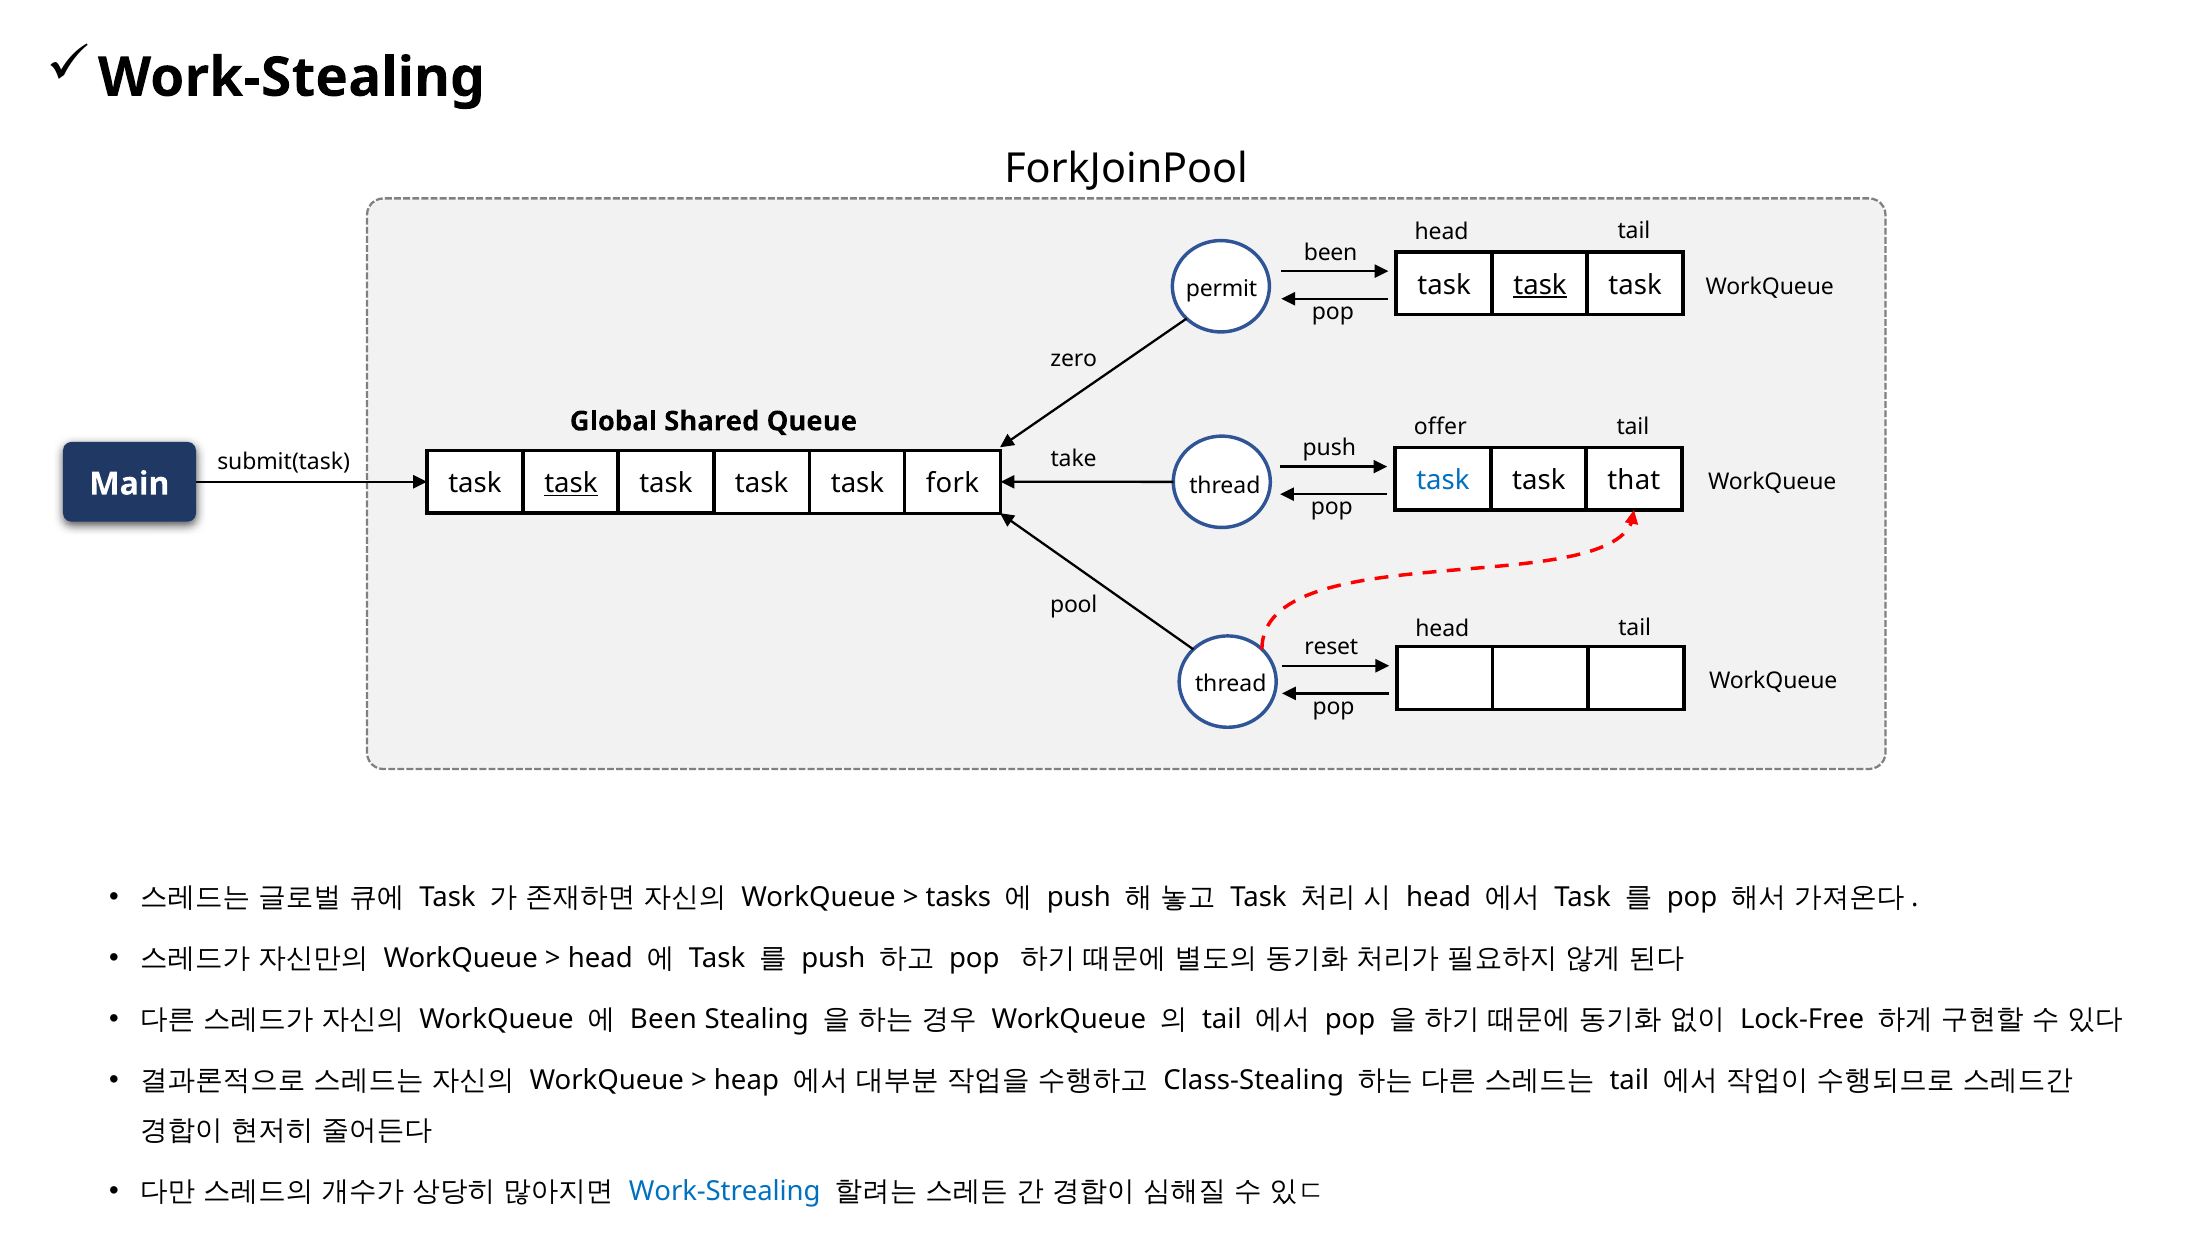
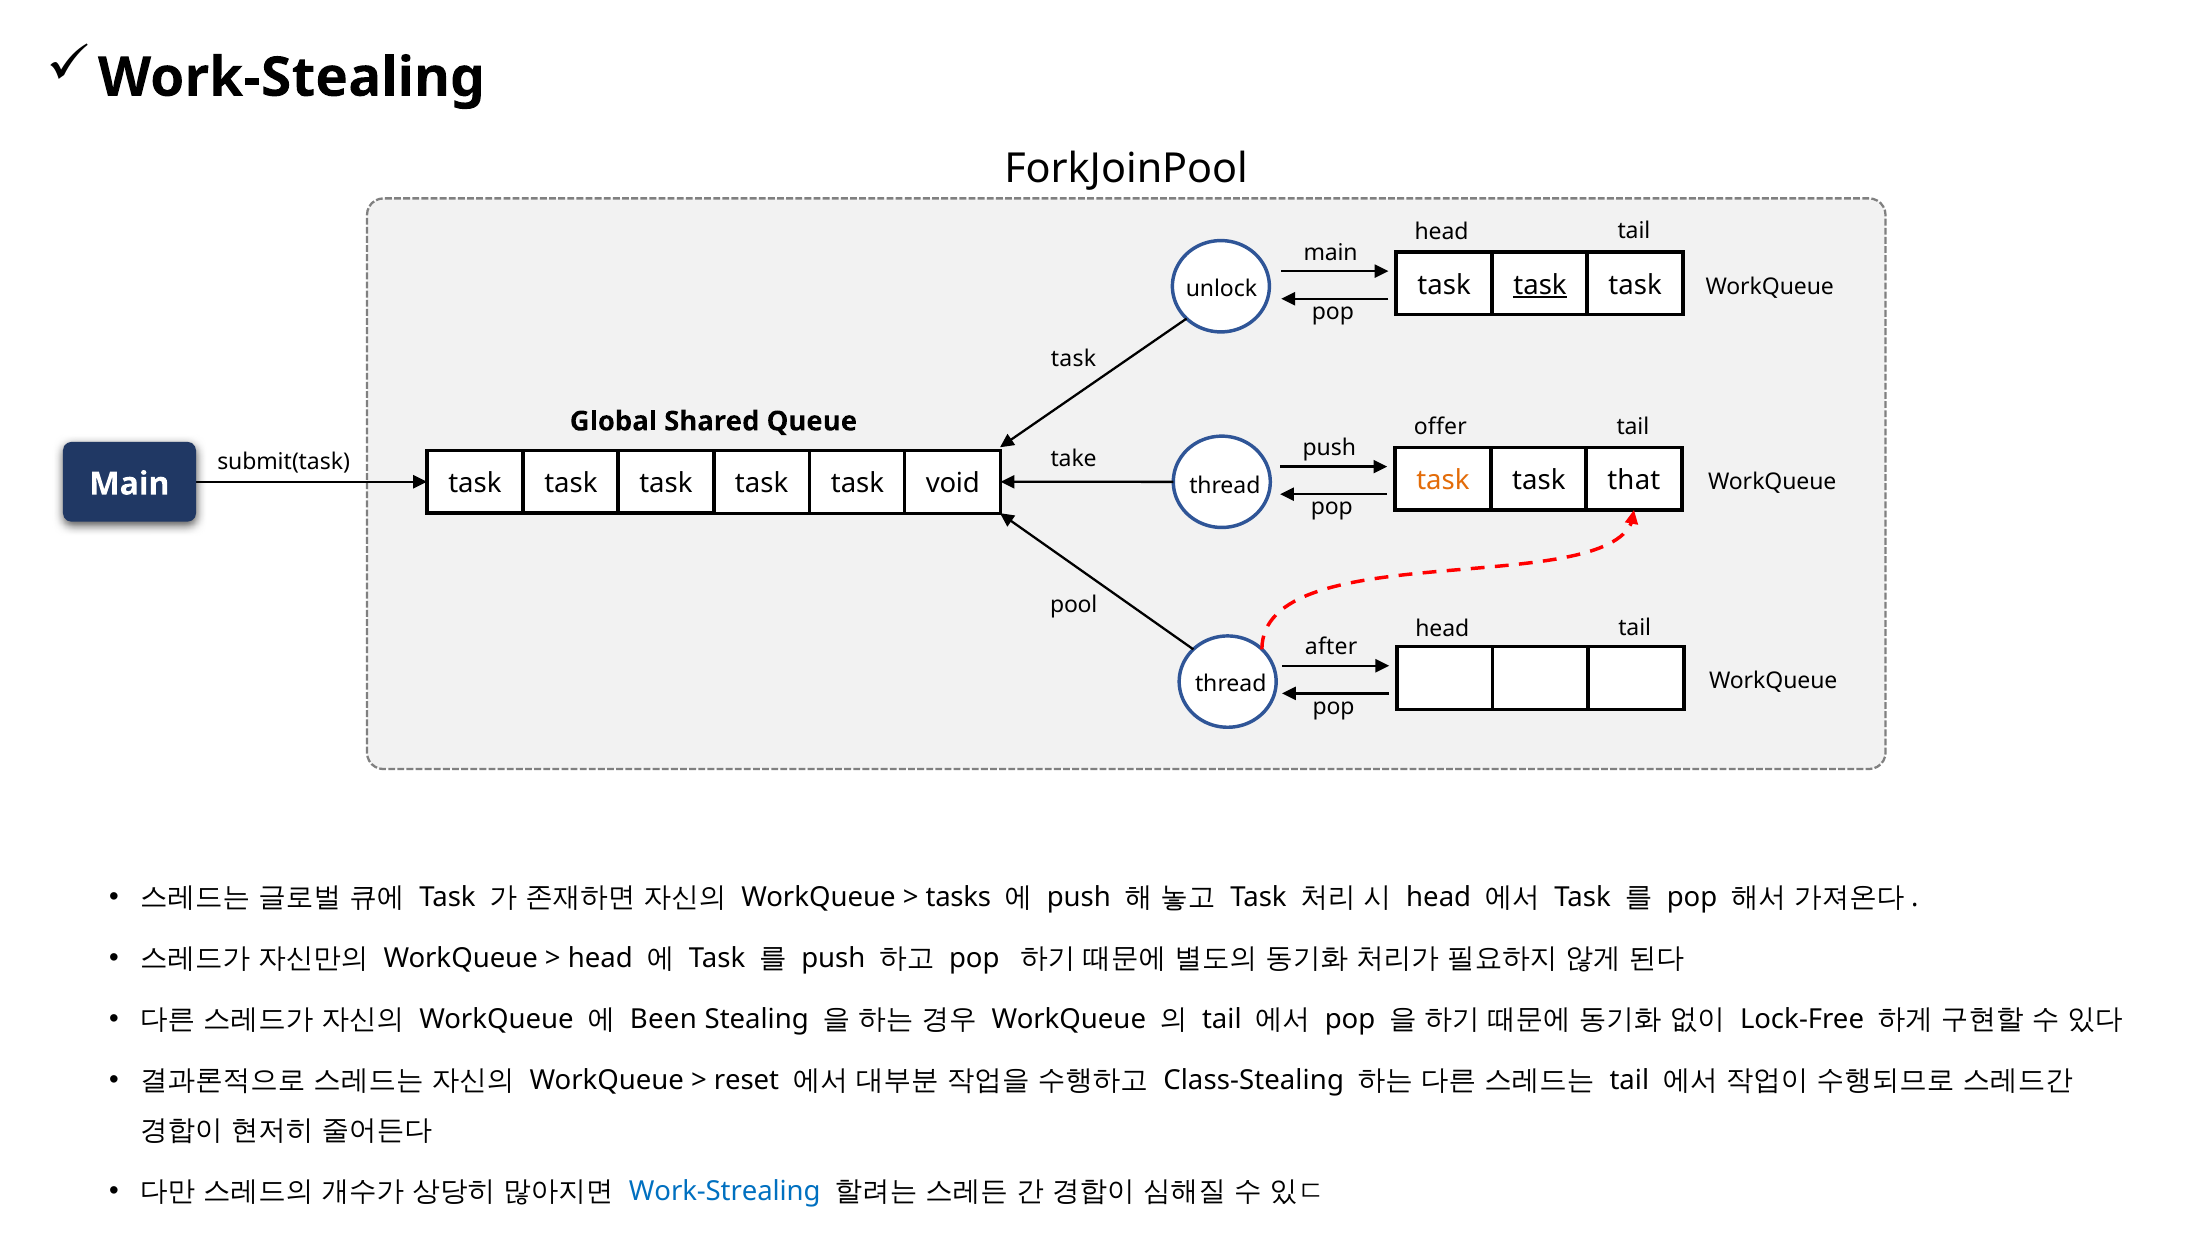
been at (1331, 253): been -> main
permit: permit -> unlock
zero at (1074, 359): zero -> task
task at (1443, 481) colour: blue -> orange
task at (571, 484) underline: present -> none
fork: fork -> void
reset: reset -> after
heap: heap -> reset
